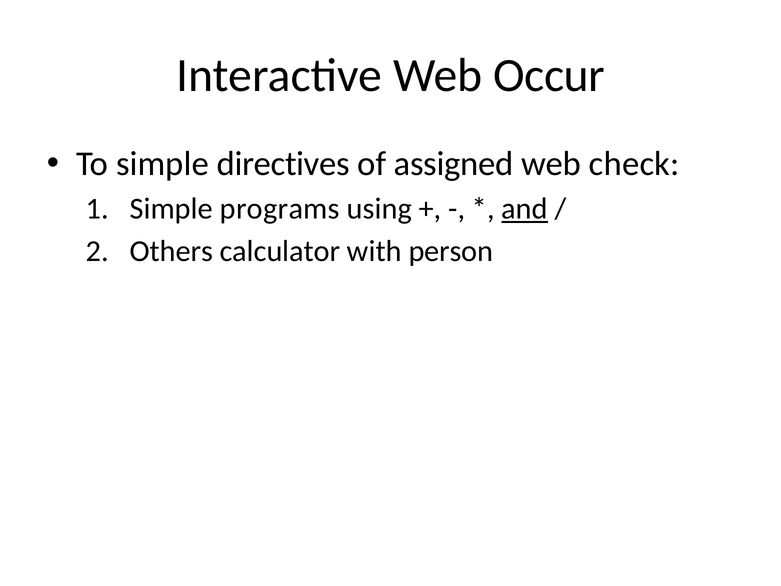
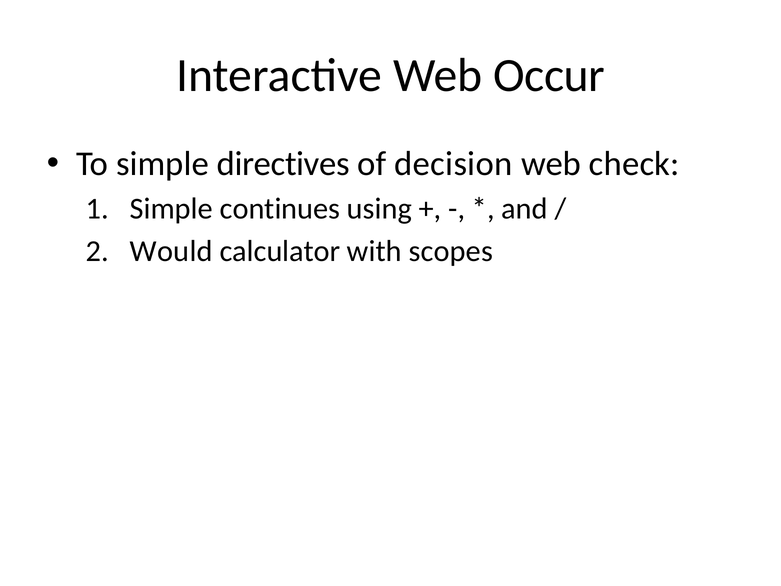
assigned: assigned -> decision
programs: programs -> continues
and underline: present -> none
Others: Others -> Would
person: person -> scopes
